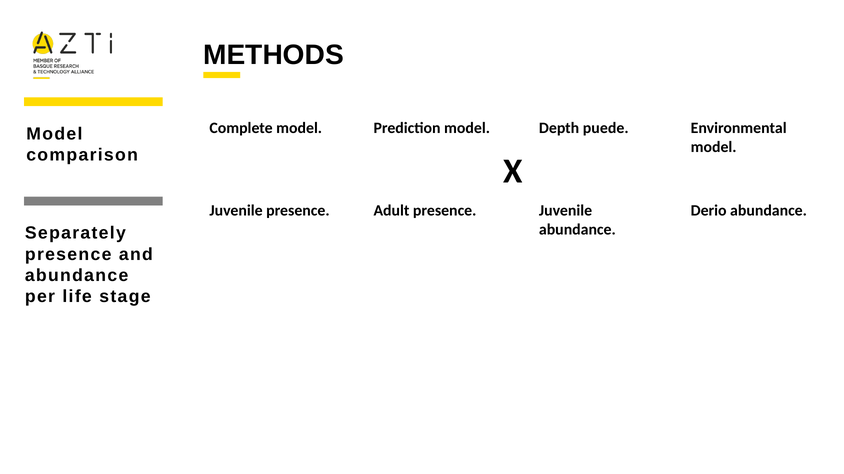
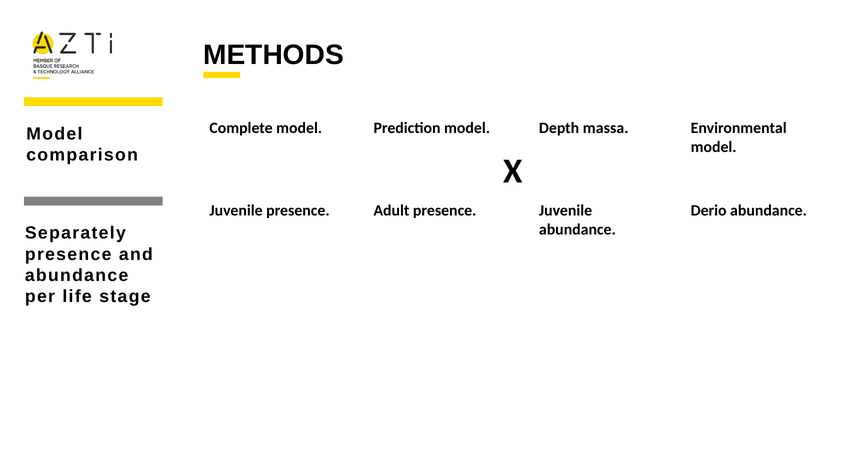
puede: puede -> massa
